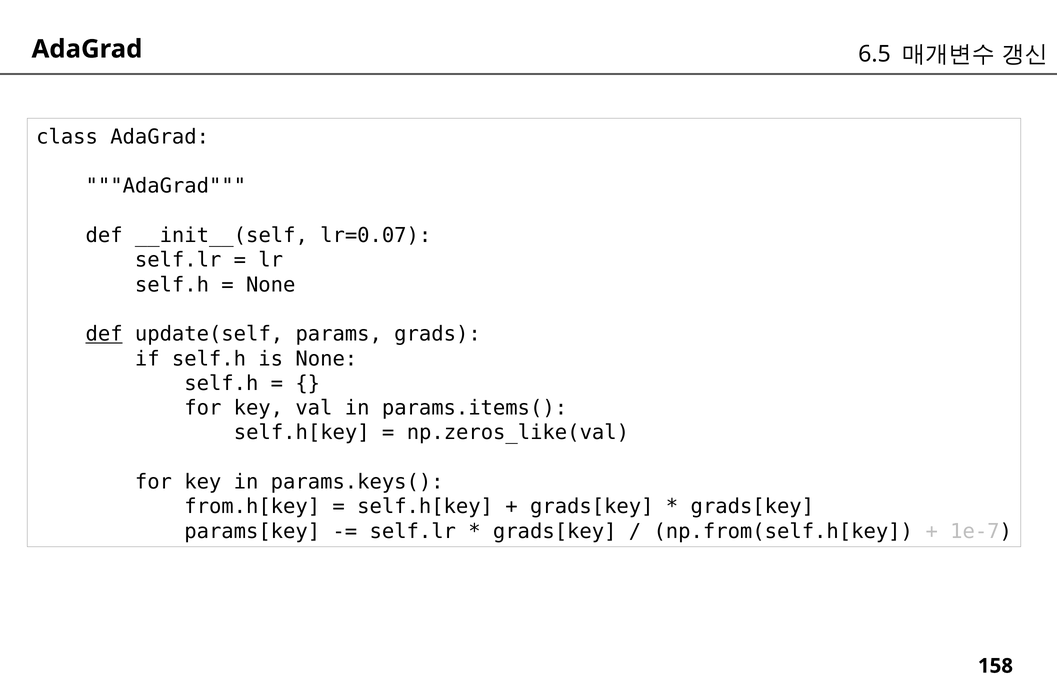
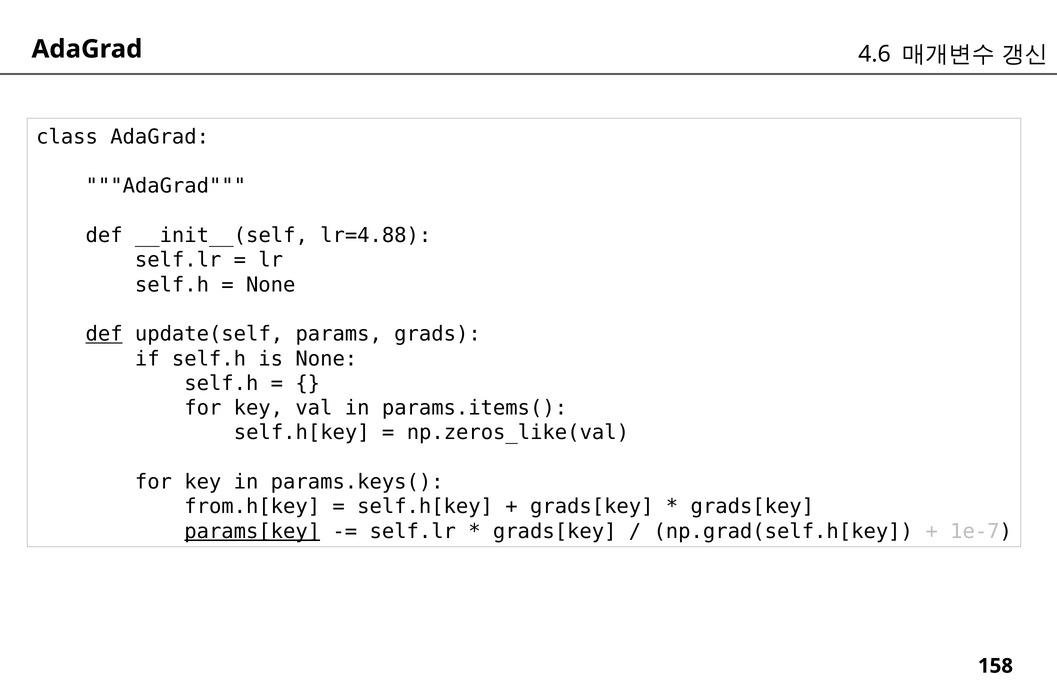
6.5: 6.5 -> 4.6
lr=0.07: lr=0.07 -> lr=4.88
params[key underline: none -> present
np.from(self.h[key: np.from(self.h[key -> np.grad(self.h[key
